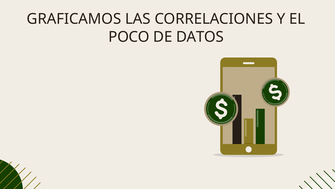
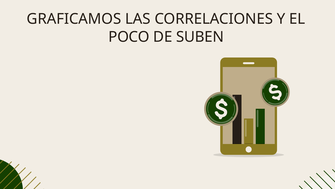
DATOS: DATOS -> SUBEN
